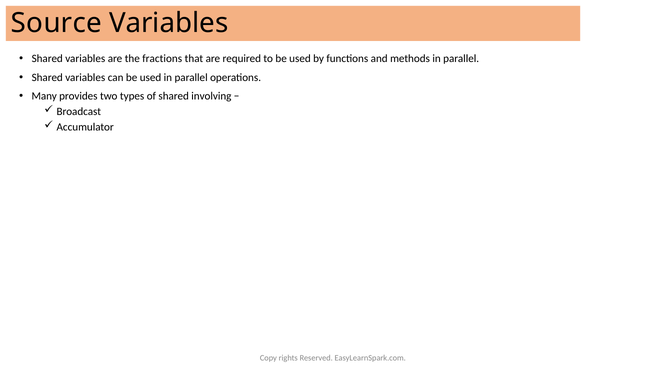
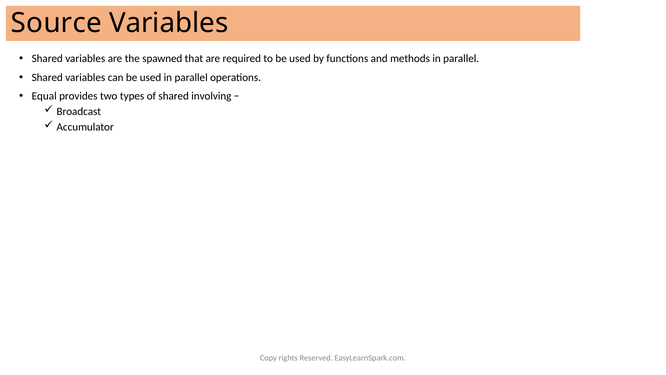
fractions: fractions -> spawned
Many: Many -> Equal
